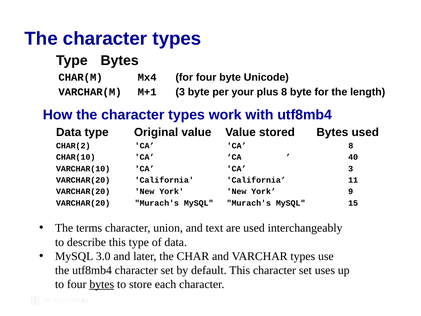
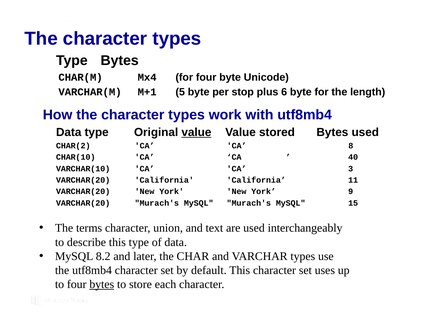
M+1 3: 3 -> 5
your: your -> stop
plus 8: 8 -> 6
value at (196, 132) underline: none -> present
3.0: 3.0 -> 8.2
